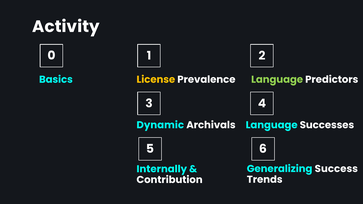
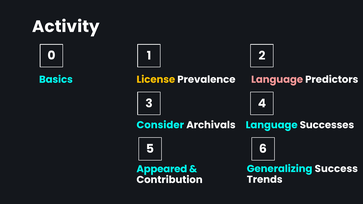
Language at (277, 80) colour: light green -> pink
Dynamic: Dynamic -> Consider
Internally: Internally -> Appeared
